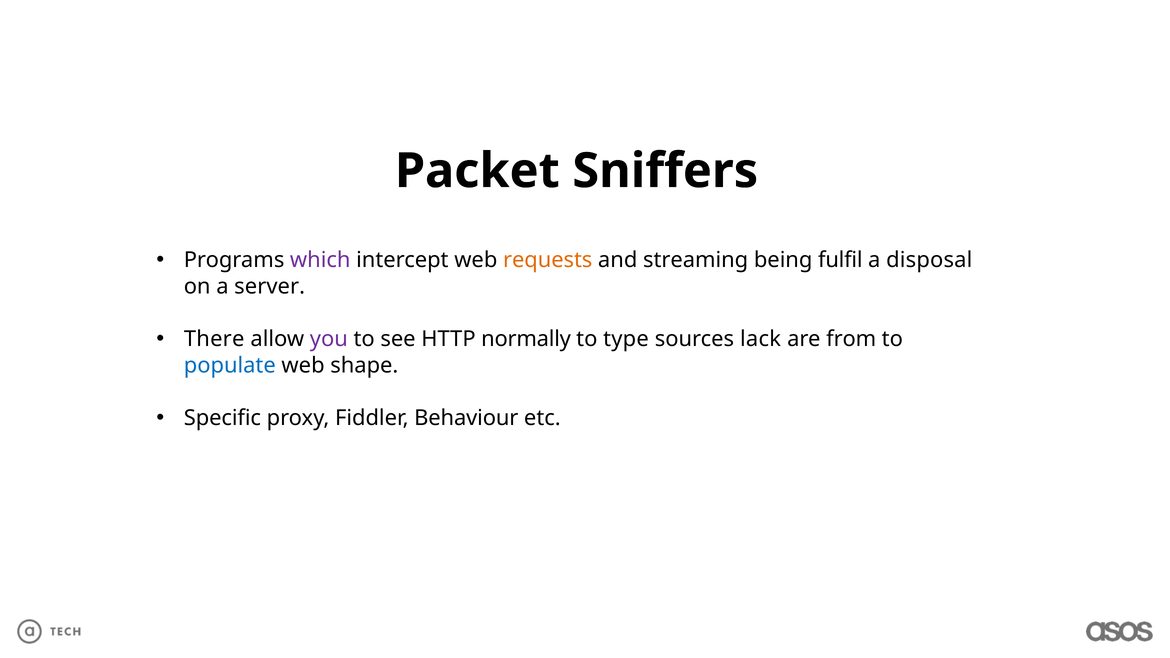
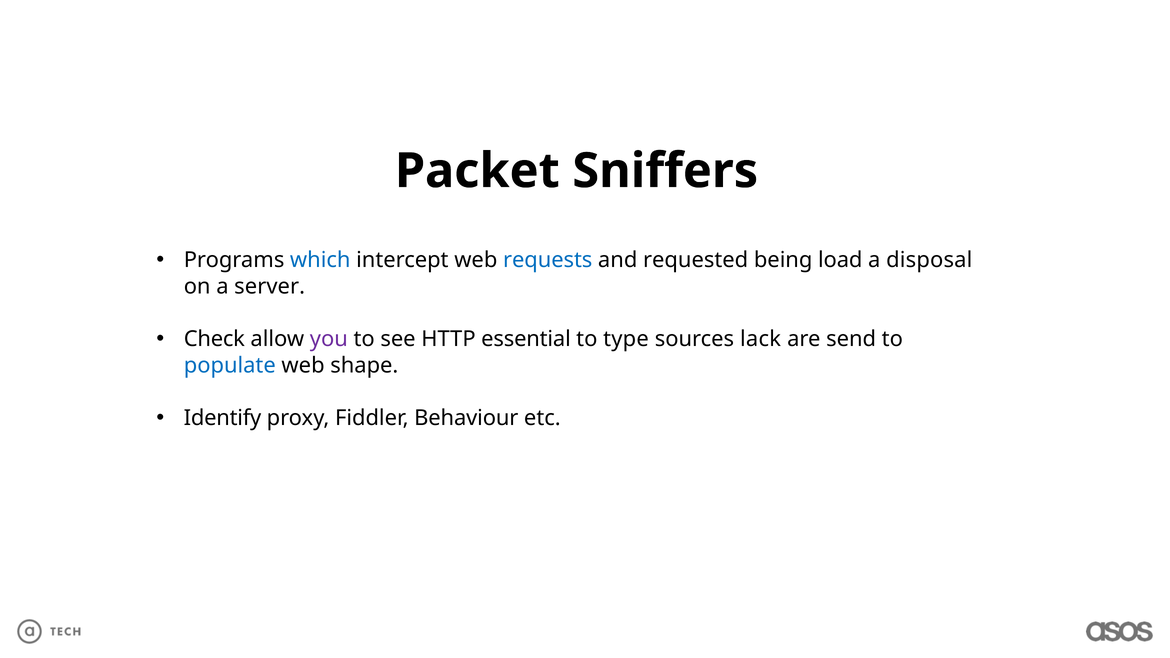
which colour: purple -> blue
requests colour: orange -> blue
streaming: streaming -> requested
fulfil: fulfil -> load
There: There -> Check
normally: normally -> essential
from: from -> send
Specific: Specific -> Identify
